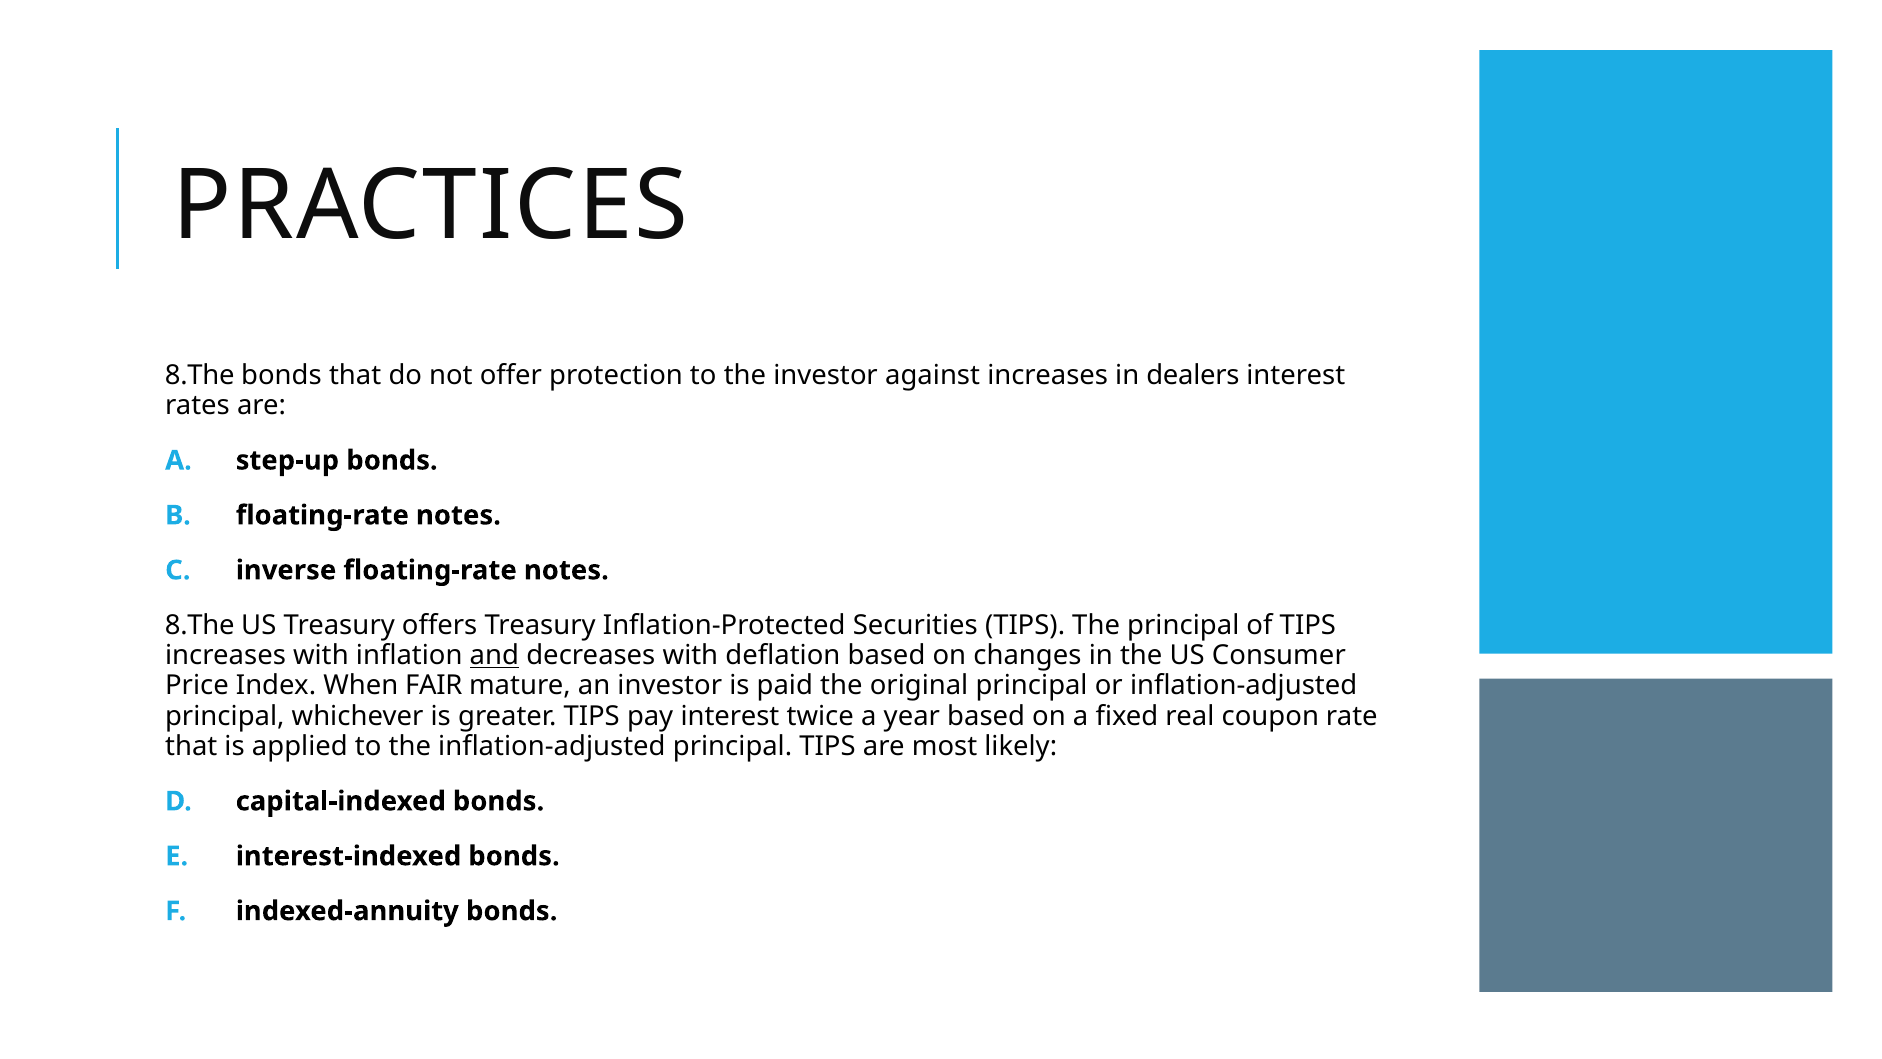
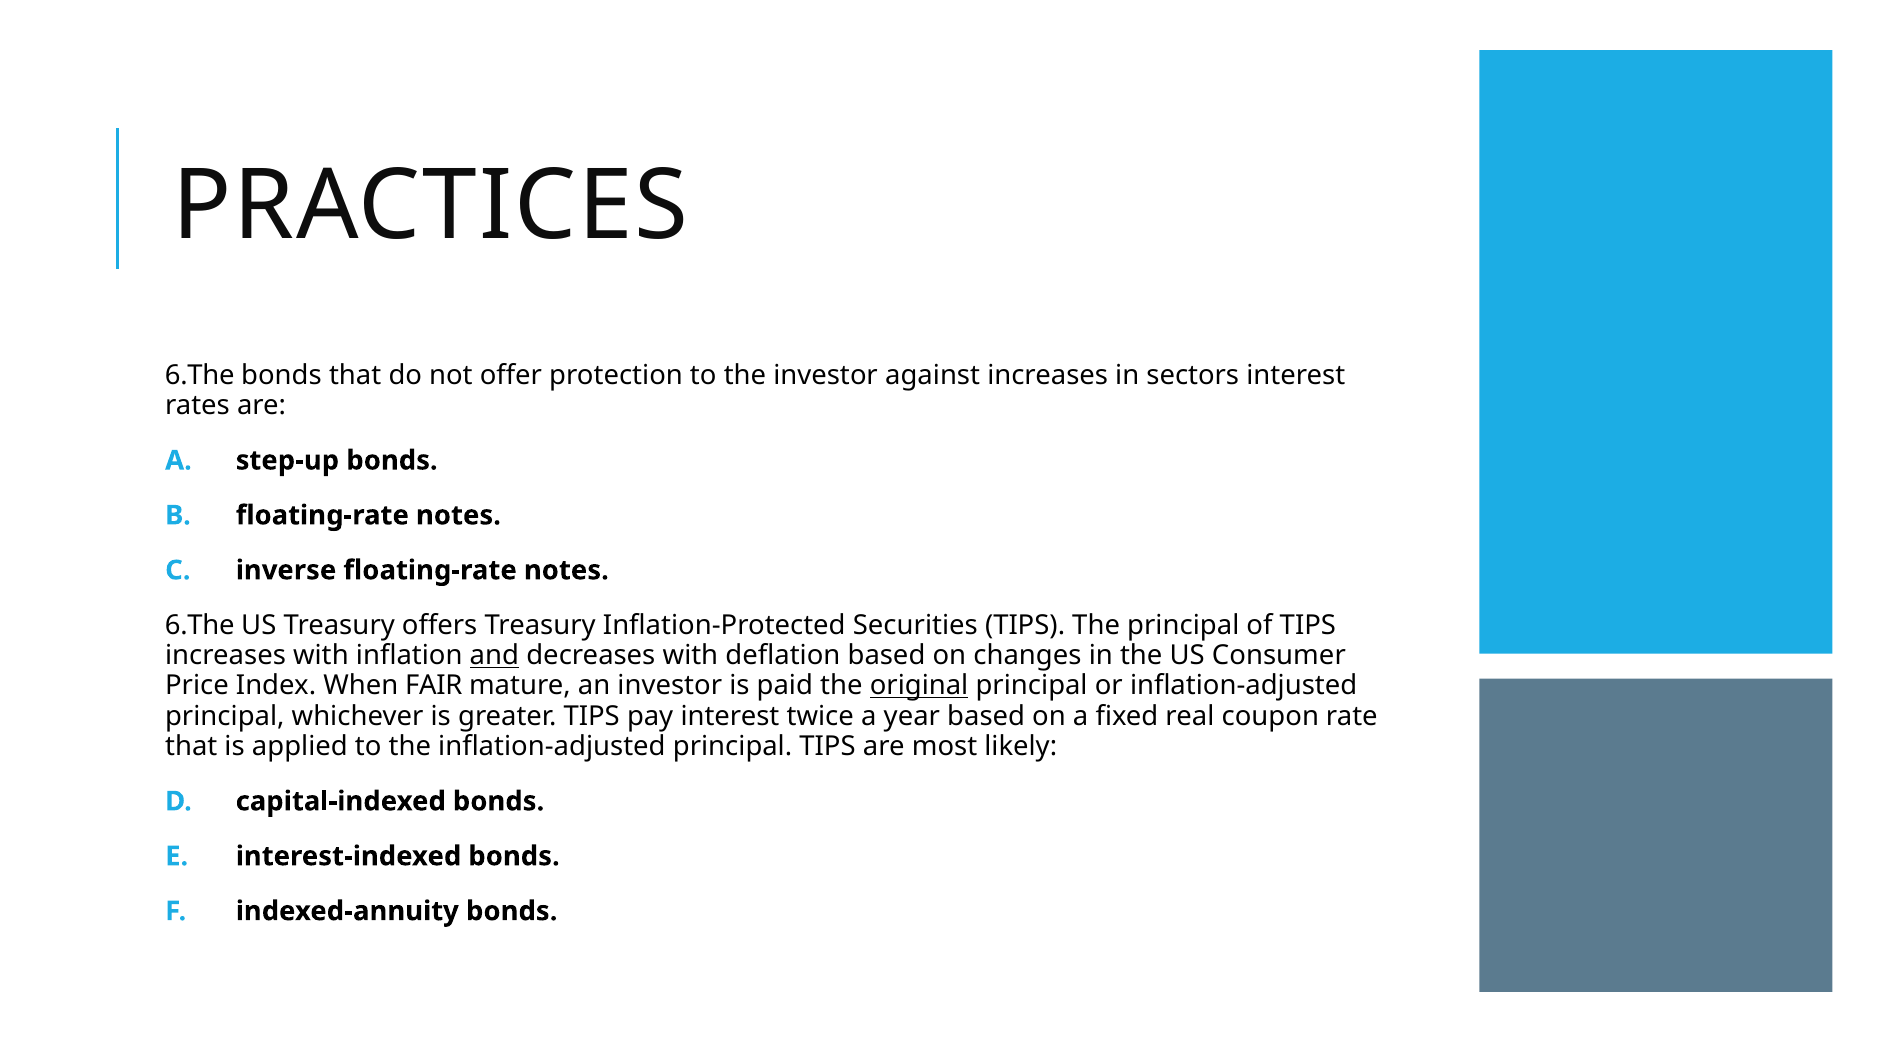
8.The at (200, 375): 8.The -> 6.The
dealers: dealers -> sectors
8.The at (200, 625): 8.The -> 6.The
original underline: none -> present
